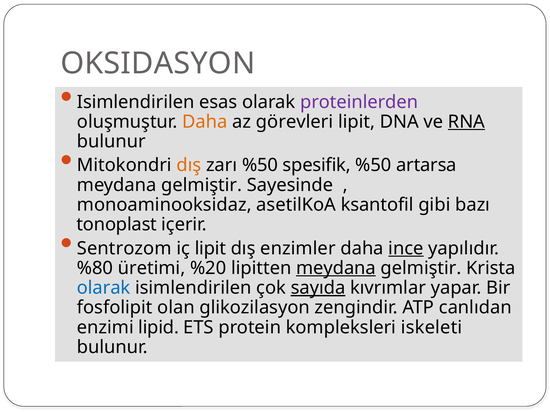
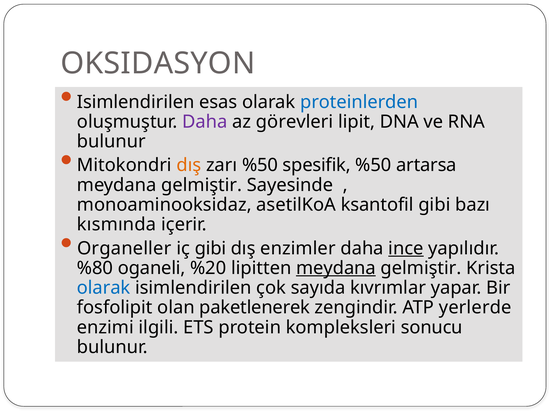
proteinlerden colour: purple -> blue
Daha at (205, 122) colour: orange -> purple
RNA underline: present -> none
tonoplast: tonoplast -> kısmında
Sentrozom: Sentrozom -> Organeller
iç lipit: lipit -> gibi
üretimi: üretimi -> oganeli
sayıda underline: present -> none
glikozilasyon: glikozilasyon -> paketlenerek
canlıdan: canlıdan -> yerlerde
lipid: lipid -> ilgili
iskeleti: iskeleti -> sonucu
